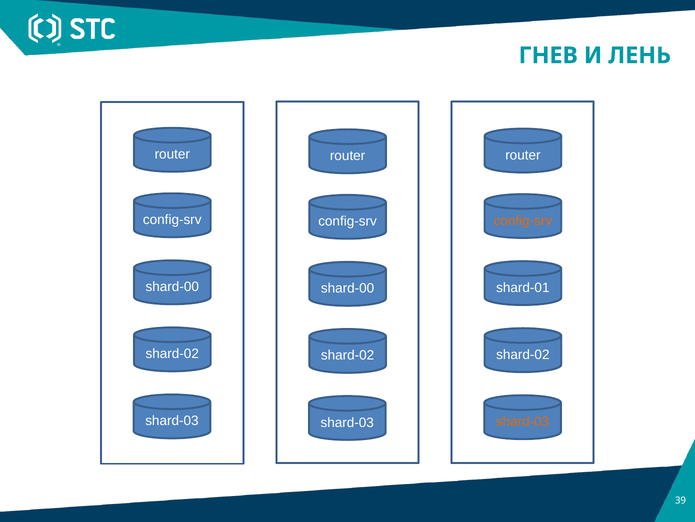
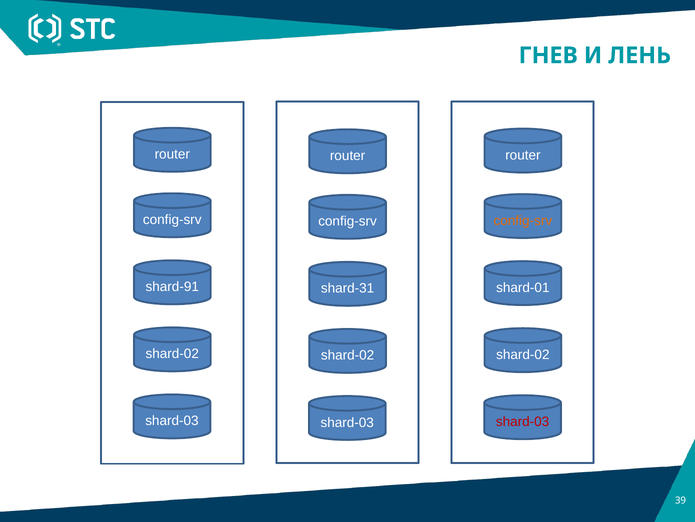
shard-00 at (172, 287): shard-00 -> shard-91
shard-00 at (348, 288): shard-00 -> shard-31
shard-03 at (523, 421) colour: orange -> red
